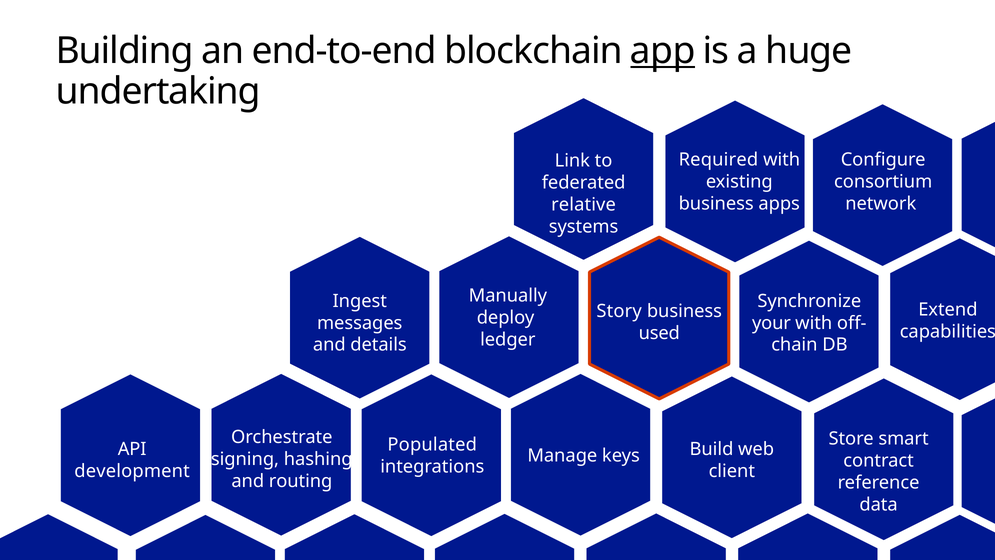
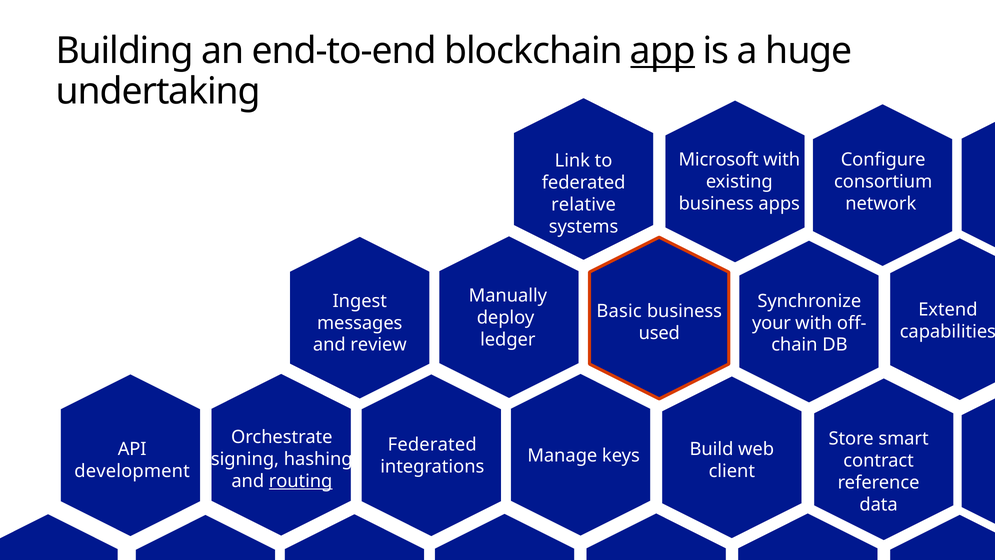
Required: Required -> Microsoft
Story: Story -> Basic
details: details -> review
Populated at (432, 444): Populated -> Federated
routing underline: none -> present
